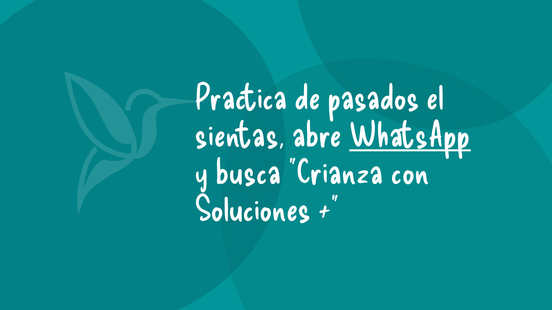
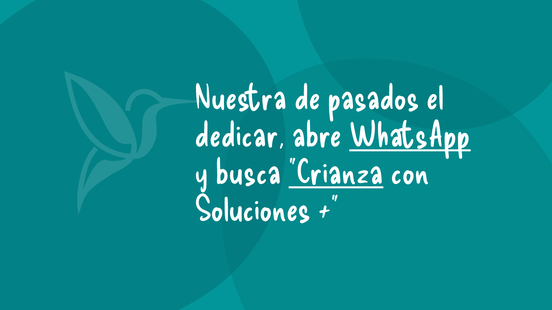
Practica: Practica -> Nuestra
sientas: sientas -> dedicar
Crianza underline: none -> present
